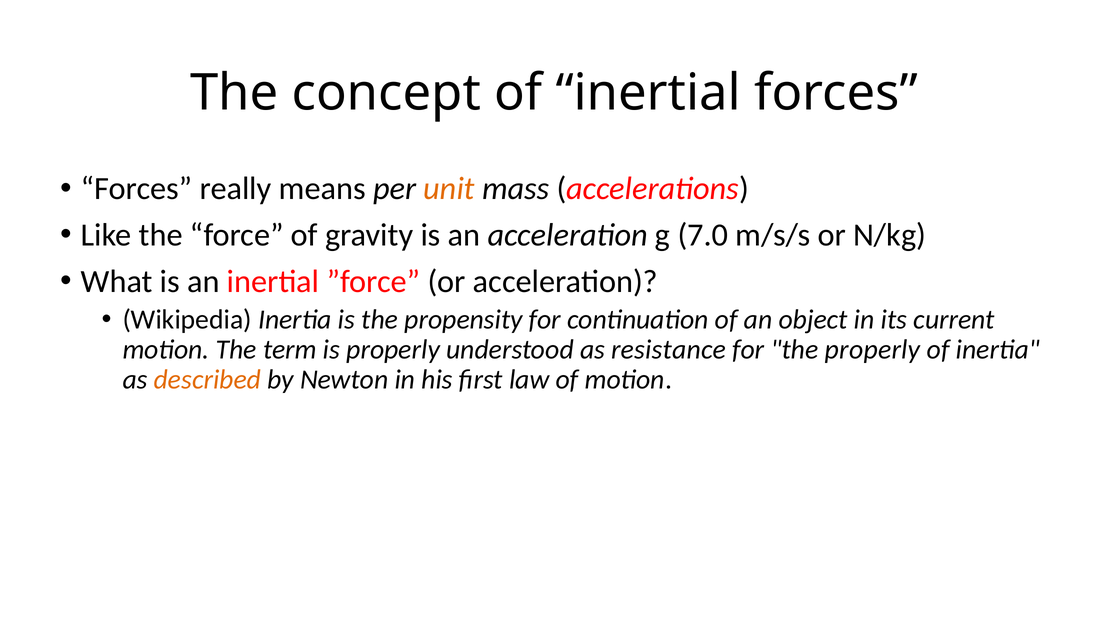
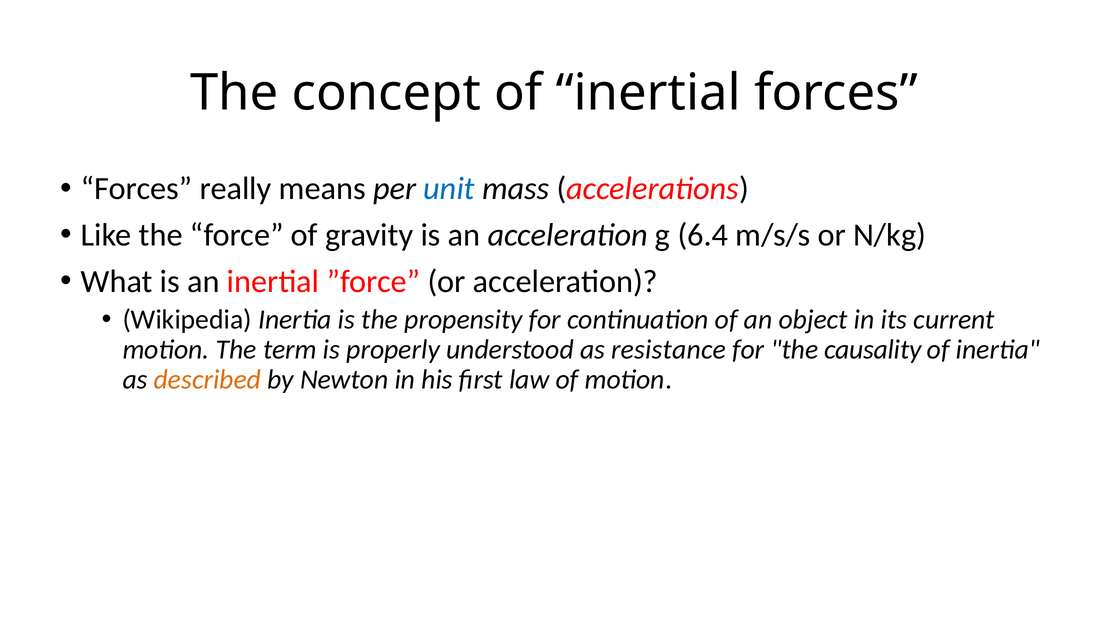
unit colour: orange -> blue
7.0: 7.0 -> 6.4
the properly: properly -> causality
